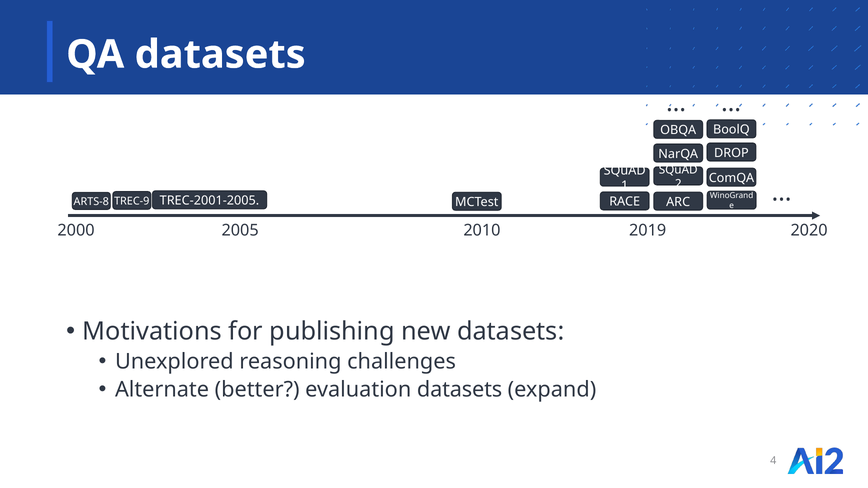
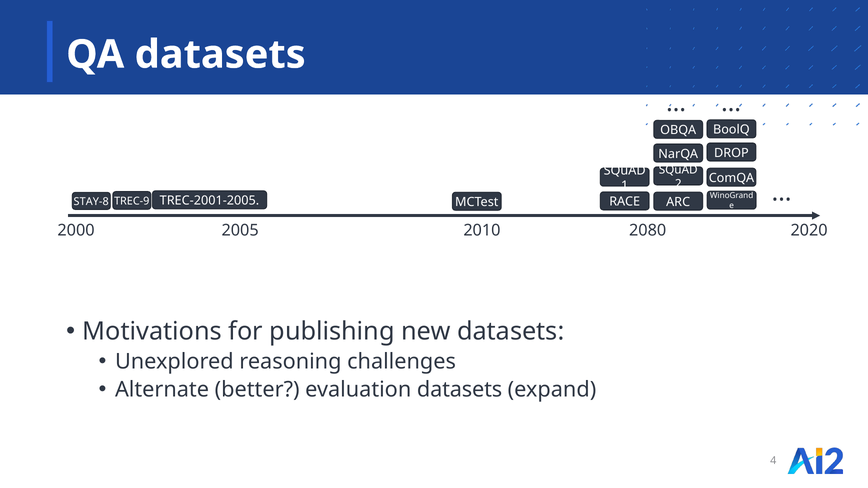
ARTS-8: ARTS-8 -> STAY-8
2019: 2019 -> 2080
